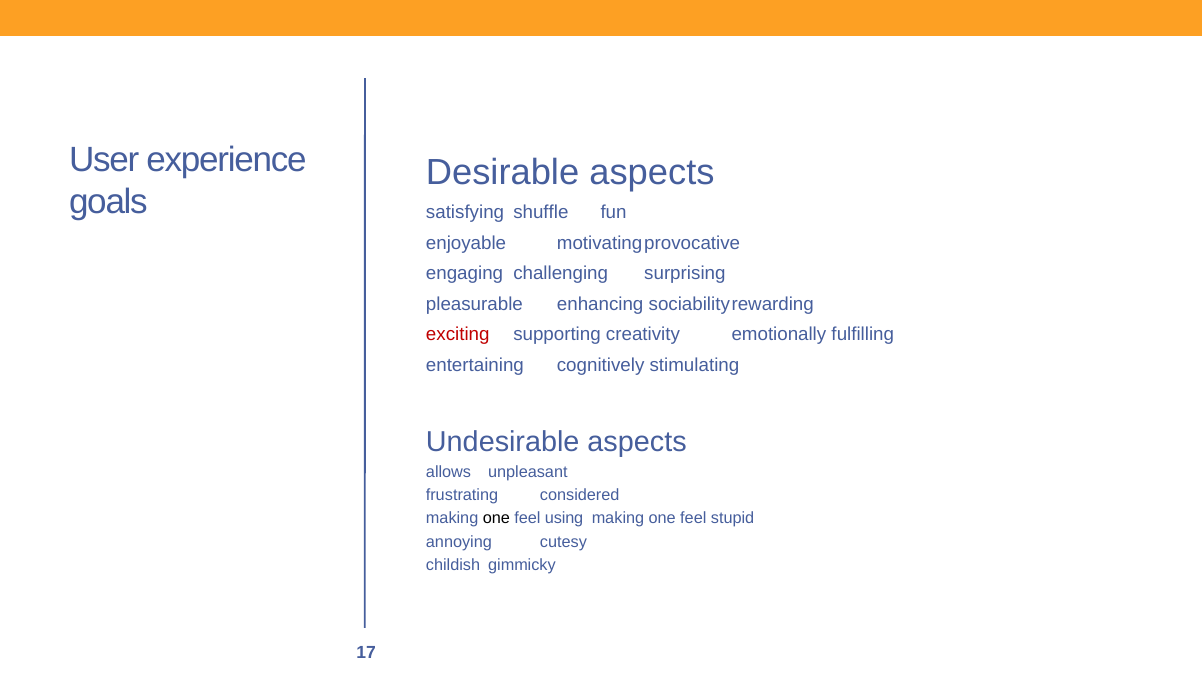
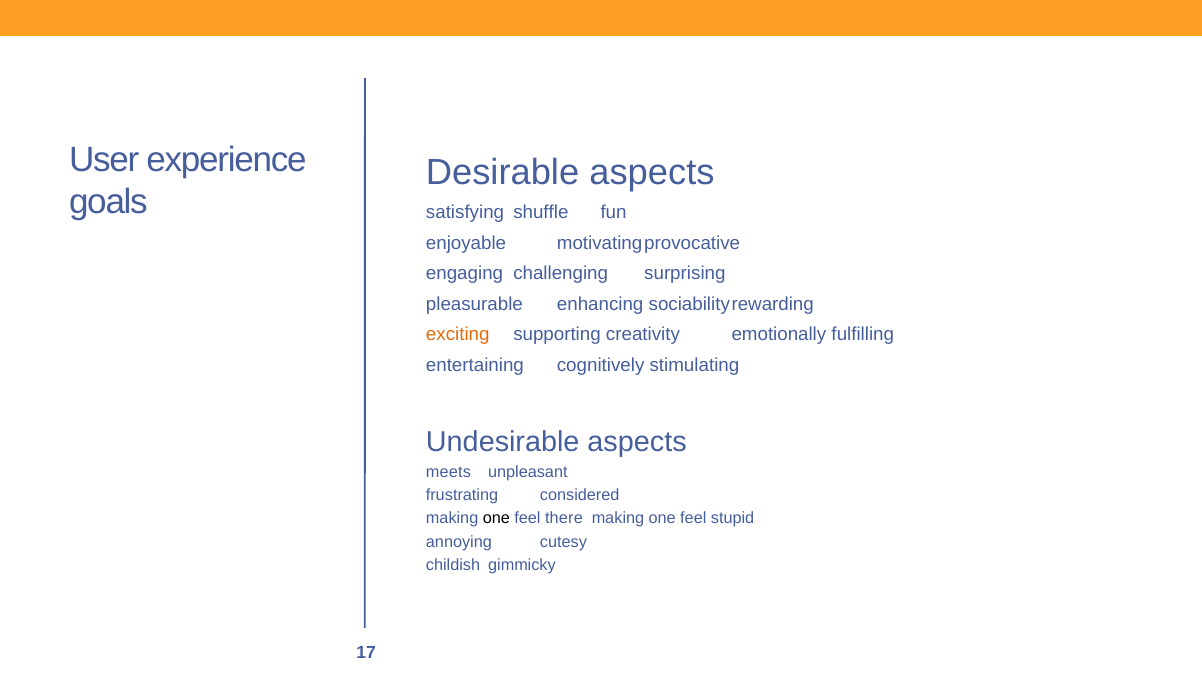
exciting colour: red -> orange
allows: allows -> meets
using: using -> there
